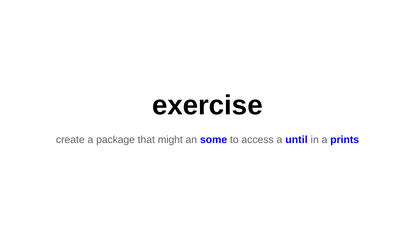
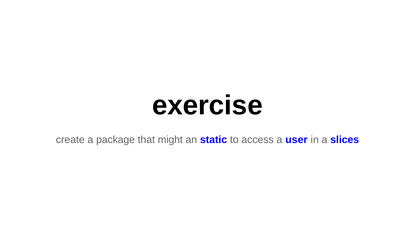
some: some -> static
until: until -> user
prints: prints -> slices
